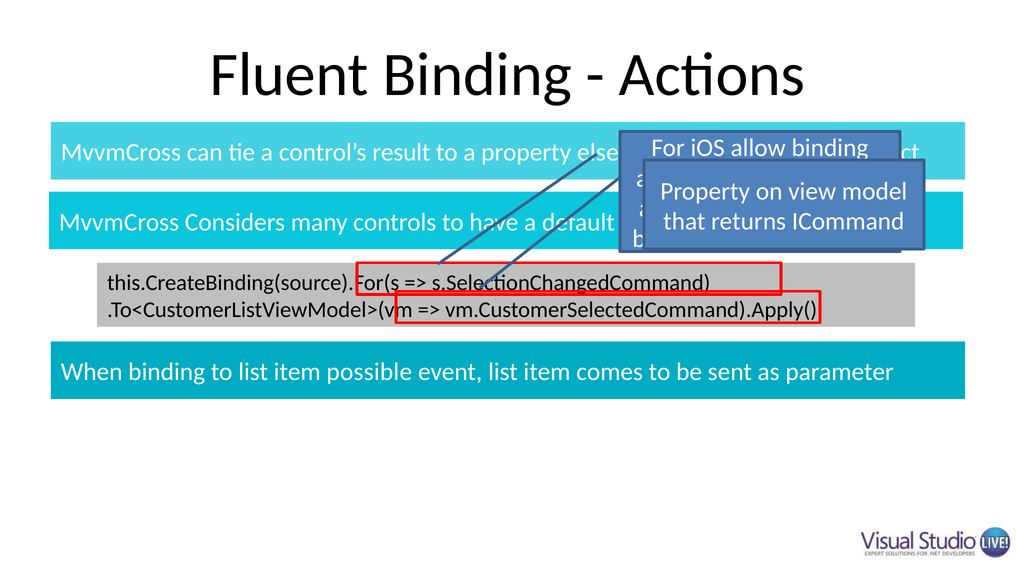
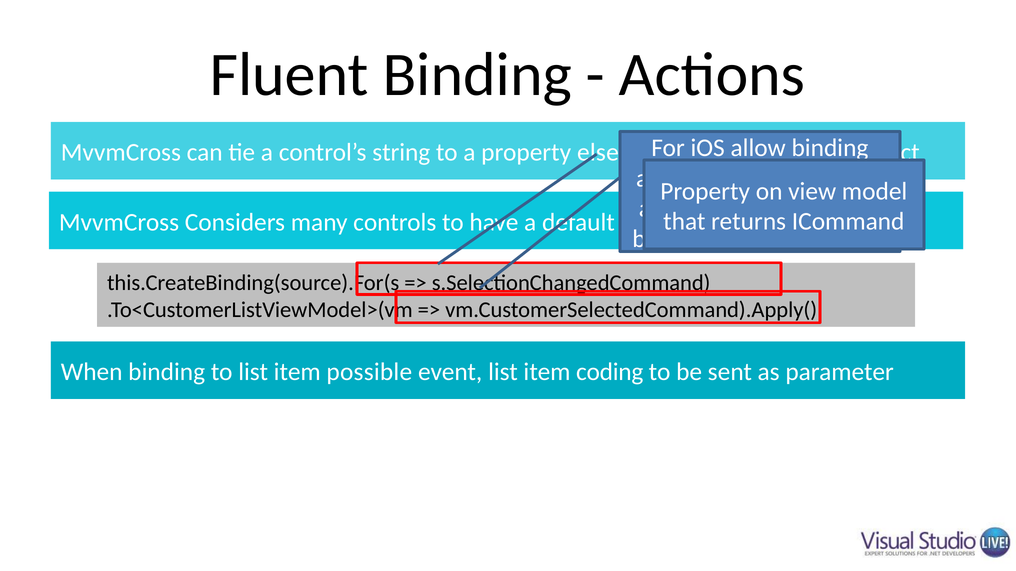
result: result -> string
comes: comes -> coding
